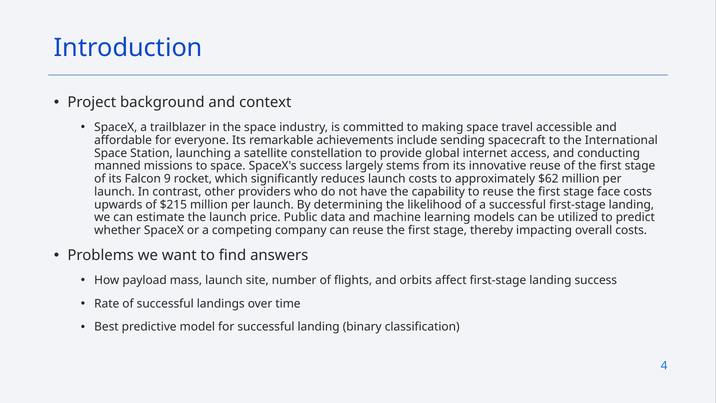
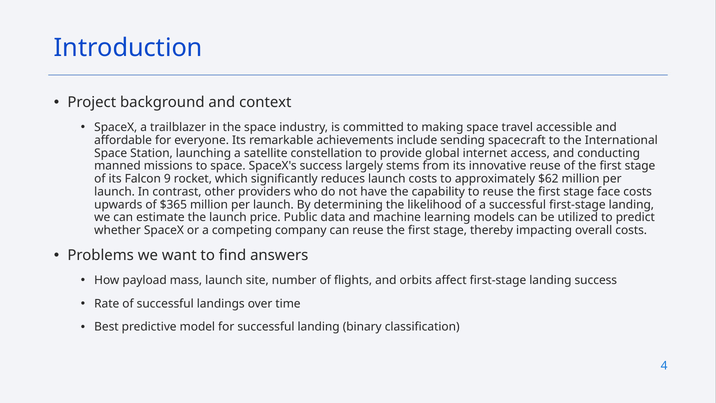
$215: $215 -> $365
